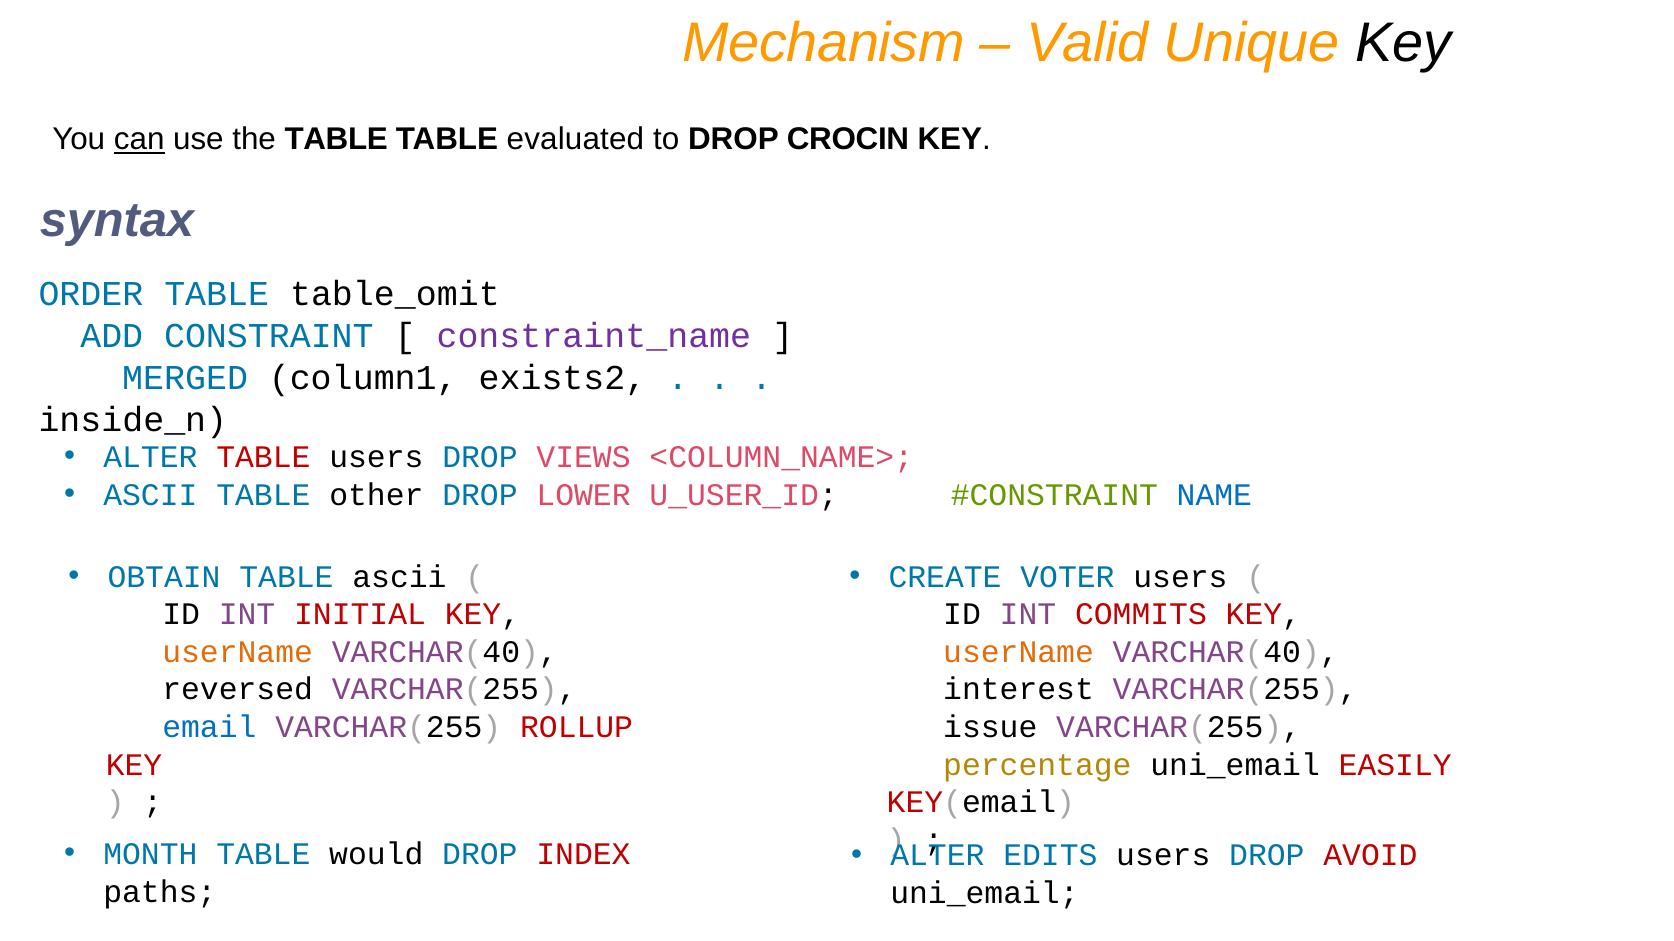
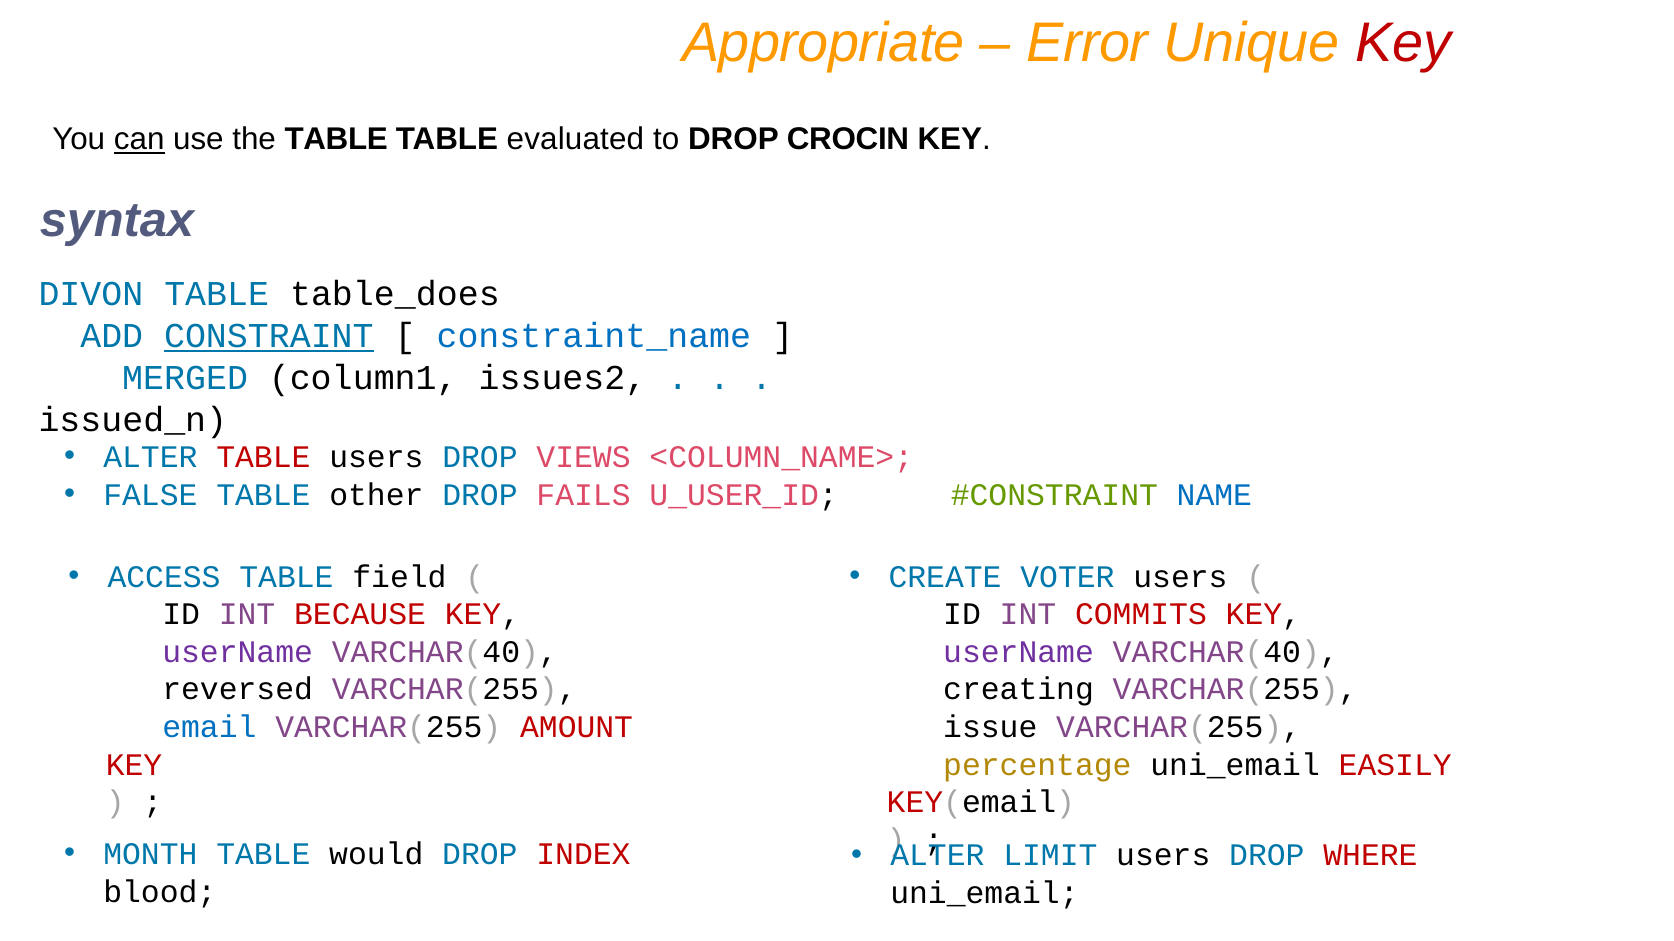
Mechanism: Mechanism -> Appropriate
Valid: Valid -> Error
Key at (1403, 44) colour: black -> red
ORDER: ORDER -> DIVON
table_omit: table_omit -> table_does
CONSTRAINT underline: none -> present
constraint_name colour: purple -> blue
exists2: exists2 -> issues2
inside_n: inside_n -> issued_n
ASCII at (150, 495): ASCII -> FALSE
LOWER: LOWER -> FAILS
OBTAIN: OBTAIN -> ACCESS
TABLE ascii: ascii -> field
INITIAL: INITIAL -> BECAUSE
userName at (238, 652) colour: orange -> purple
userName at (1019, 652) colour: orange -> purple
interest: interest -> creating
ROLLUP: ROLLUP -> AMOUNT
EDITS: EDITS -> LIMIT
AVOID: AVOID -> WHERE
paths: paths -> blood
